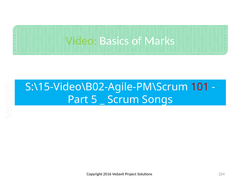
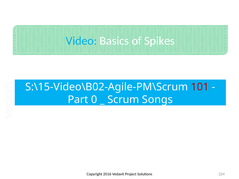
Video colour: light green -> light blue
Marks: Marks -> Spikes
5: 5 -> 0
